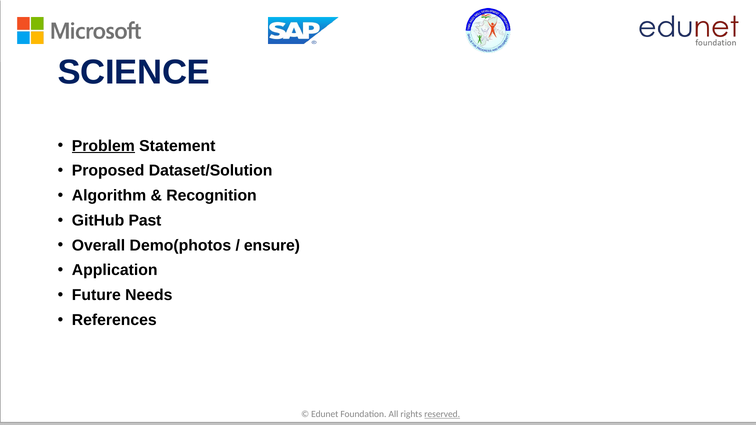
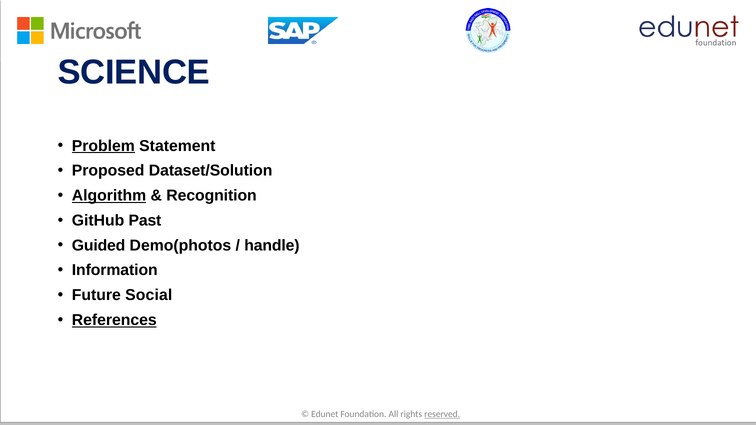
Algorithm underline: none -> present
Overall: Overall -> Guided
ensure: ensure -> handle
Application: Application -> Information
Needs: Needs -> Social
References underline: none -> present
